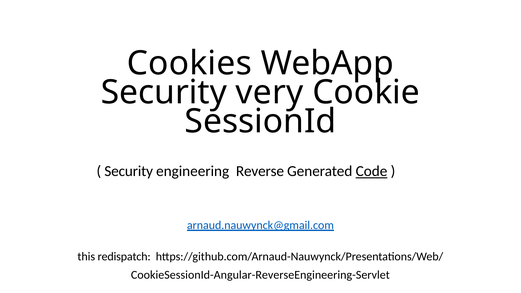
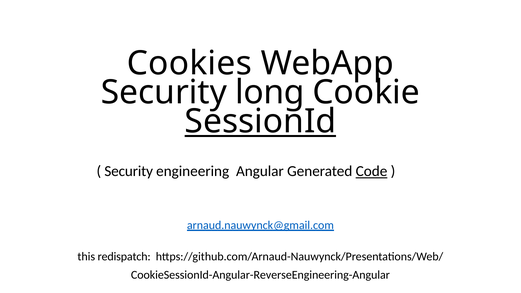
very: very -> long
SessionId underline: none -> present
Reverse: Reverse -> Angular
CookieSessionId-Angular-ReverseEngineering-Servlet: CookieSessionId-Angular-ReverseEngineering-Servlet -> CookieSessionId-Angular-ReverseEngineering-Angular
